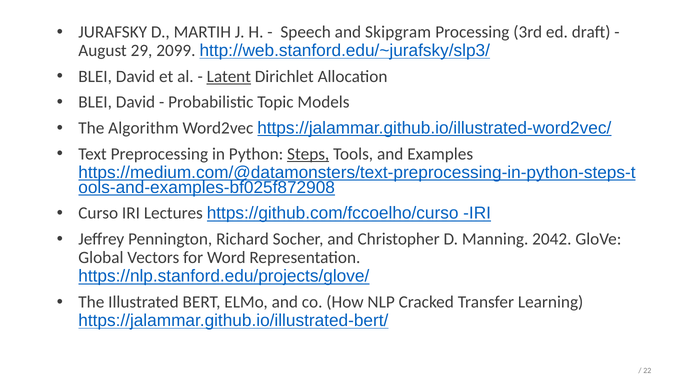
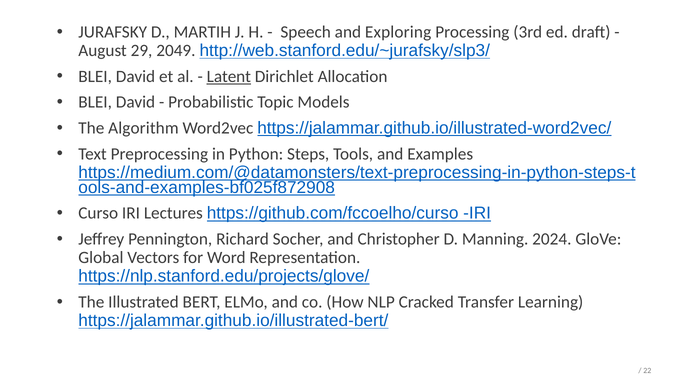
Skipgram: Skipgram -> Exploring
2099: 2099 -> 2049
Steps underline: present -> none
2042: 2042 -> 2024
